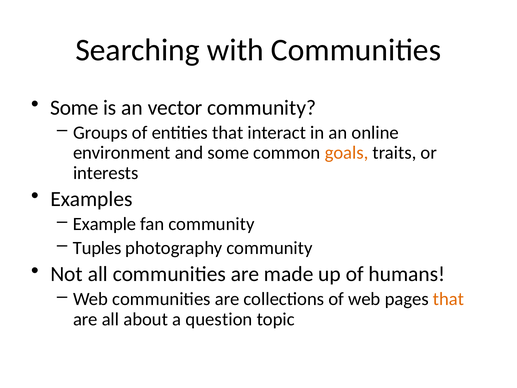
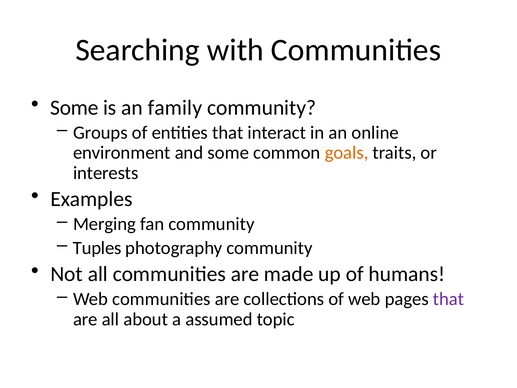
vector: vector -> family
Example: Example -> Merging
that at (448, 299) colour: orange -> purple
question: question -> assumed
